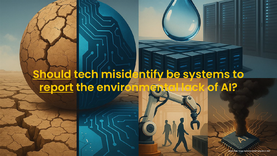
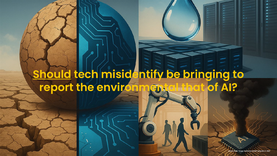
systems: systems -> bringing
report underline: present -> none
lack: lack -> that
